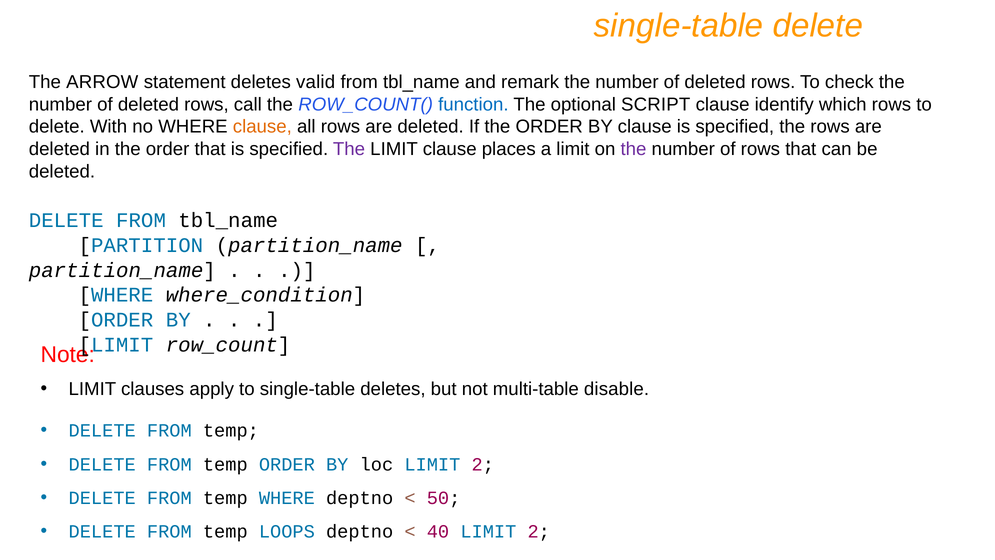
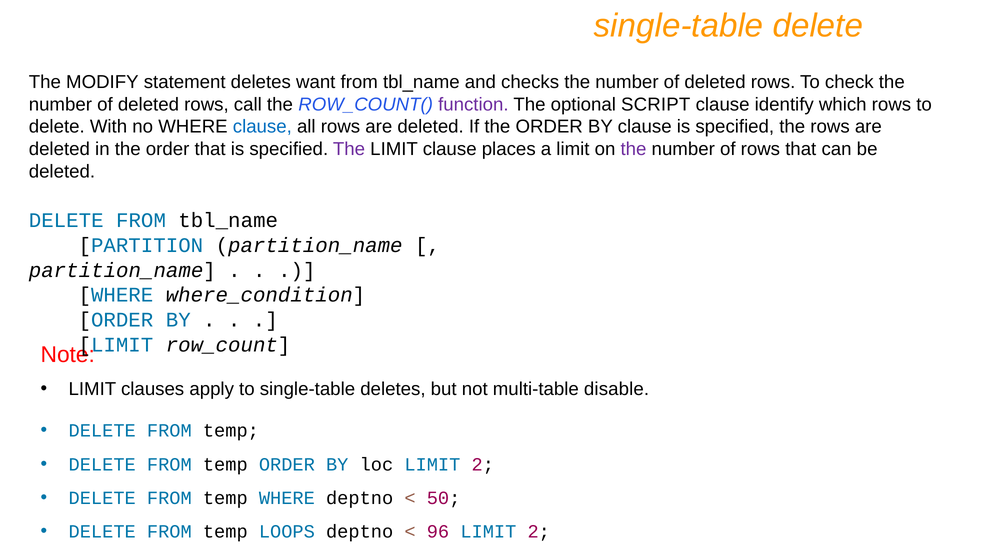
ARROW: ARROW -> MODIFY
valid: valid -> want
remark: remark -> checks
function colour: blue -> purple
clause at (262, 127) colour: orange -> blue
40: 40 -> 96
